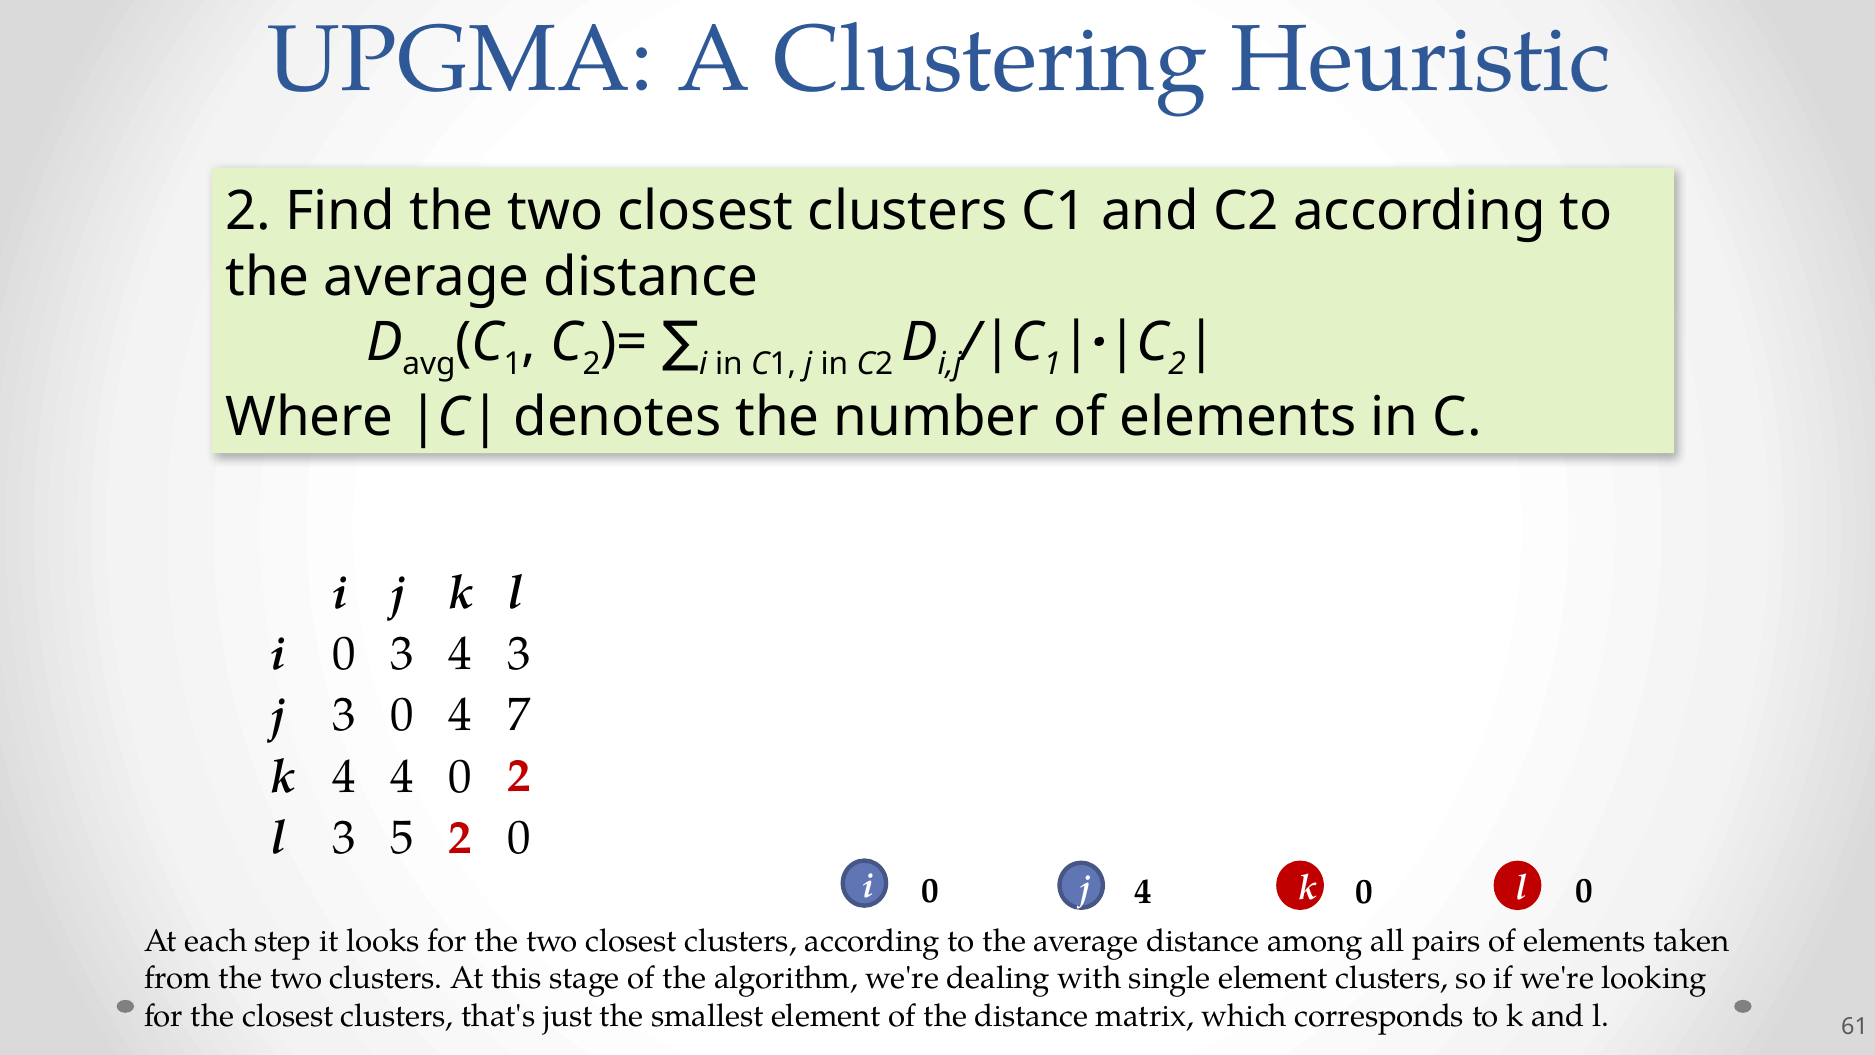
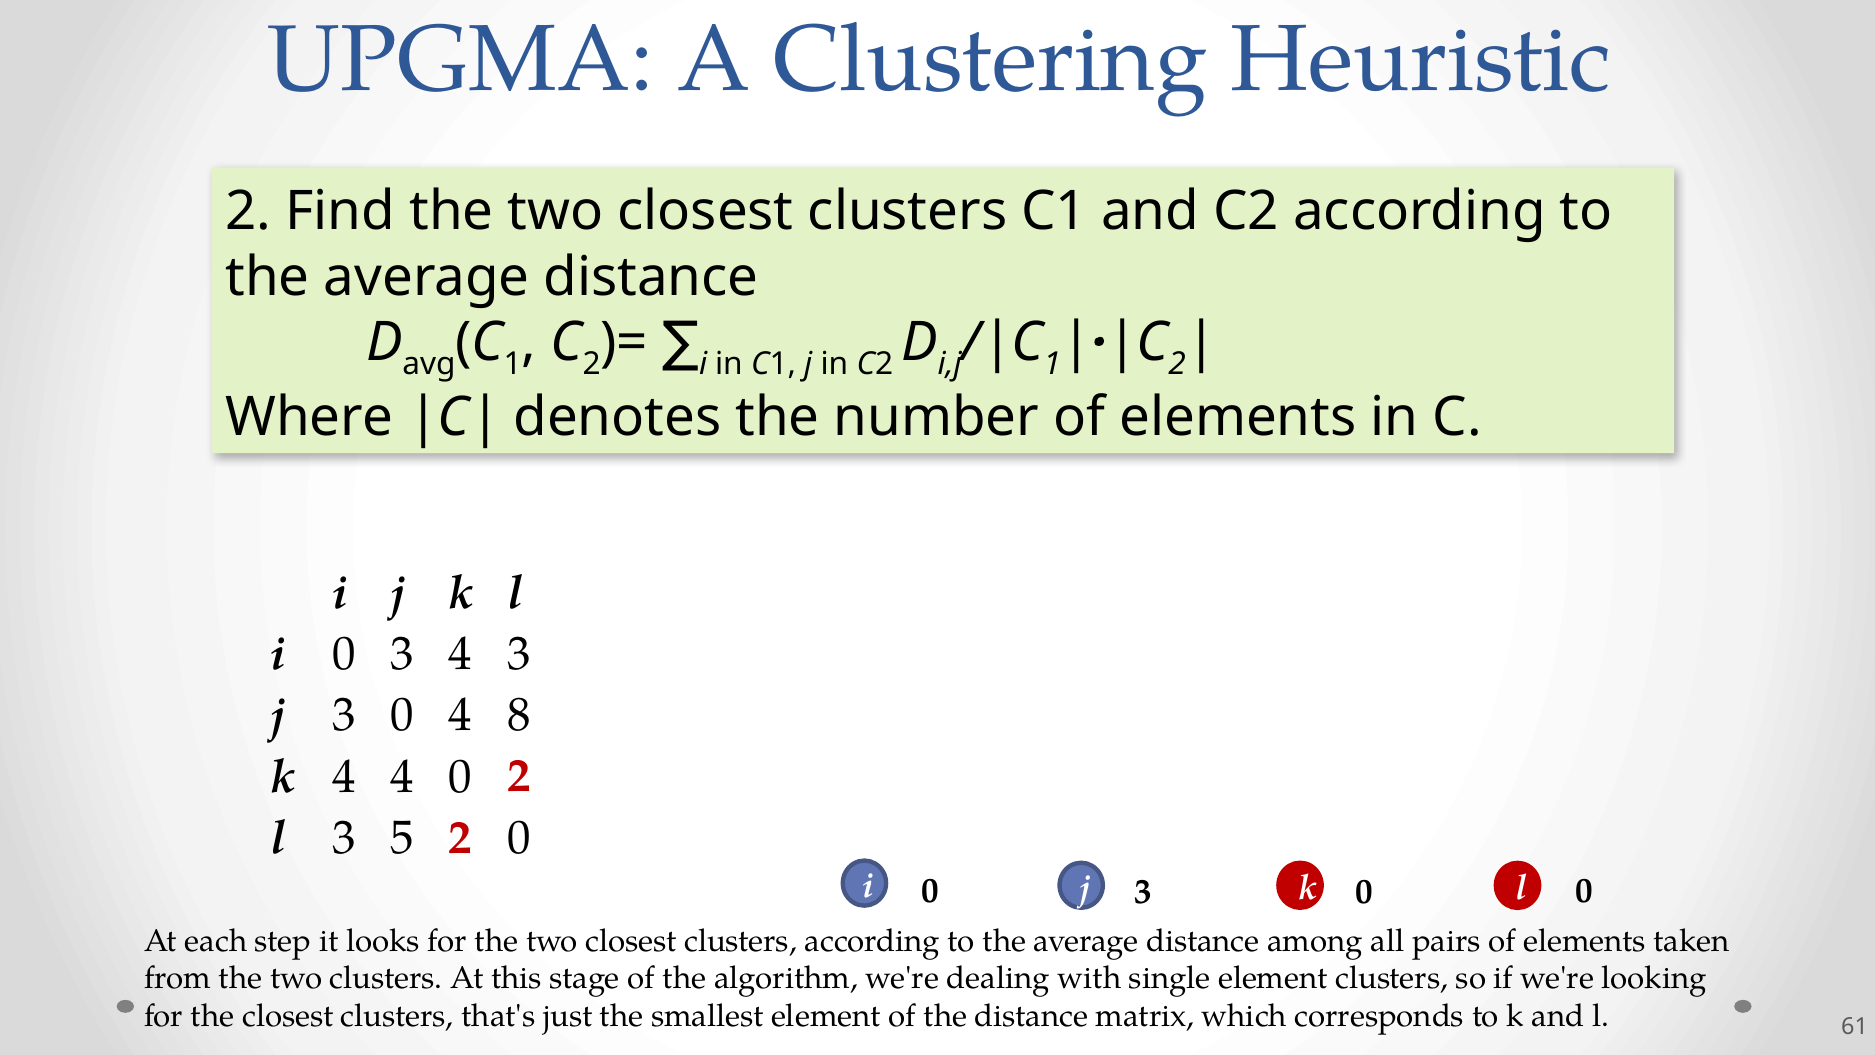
7: 7 -> 8
4 at (1144, 891): 4 -> 3
